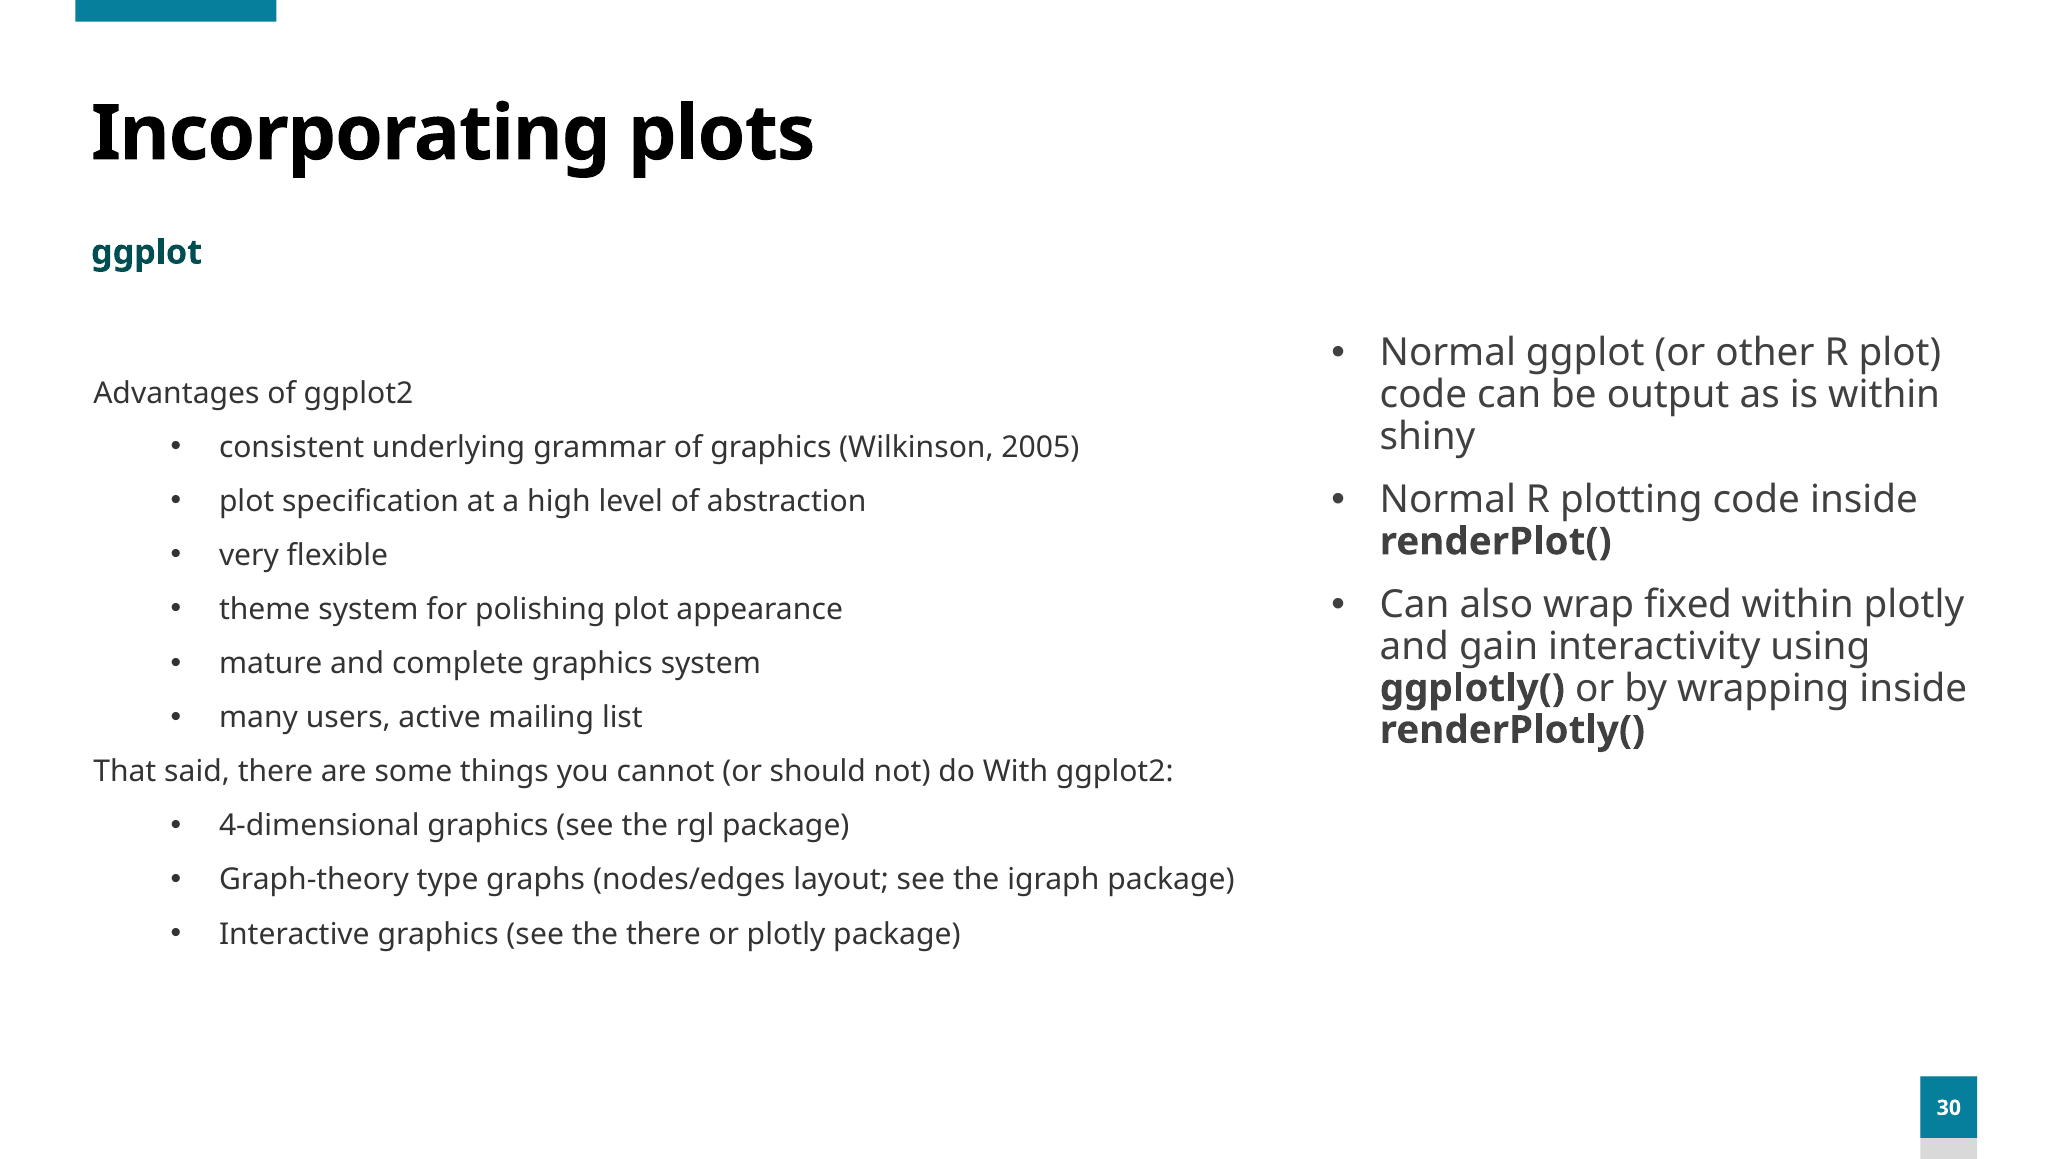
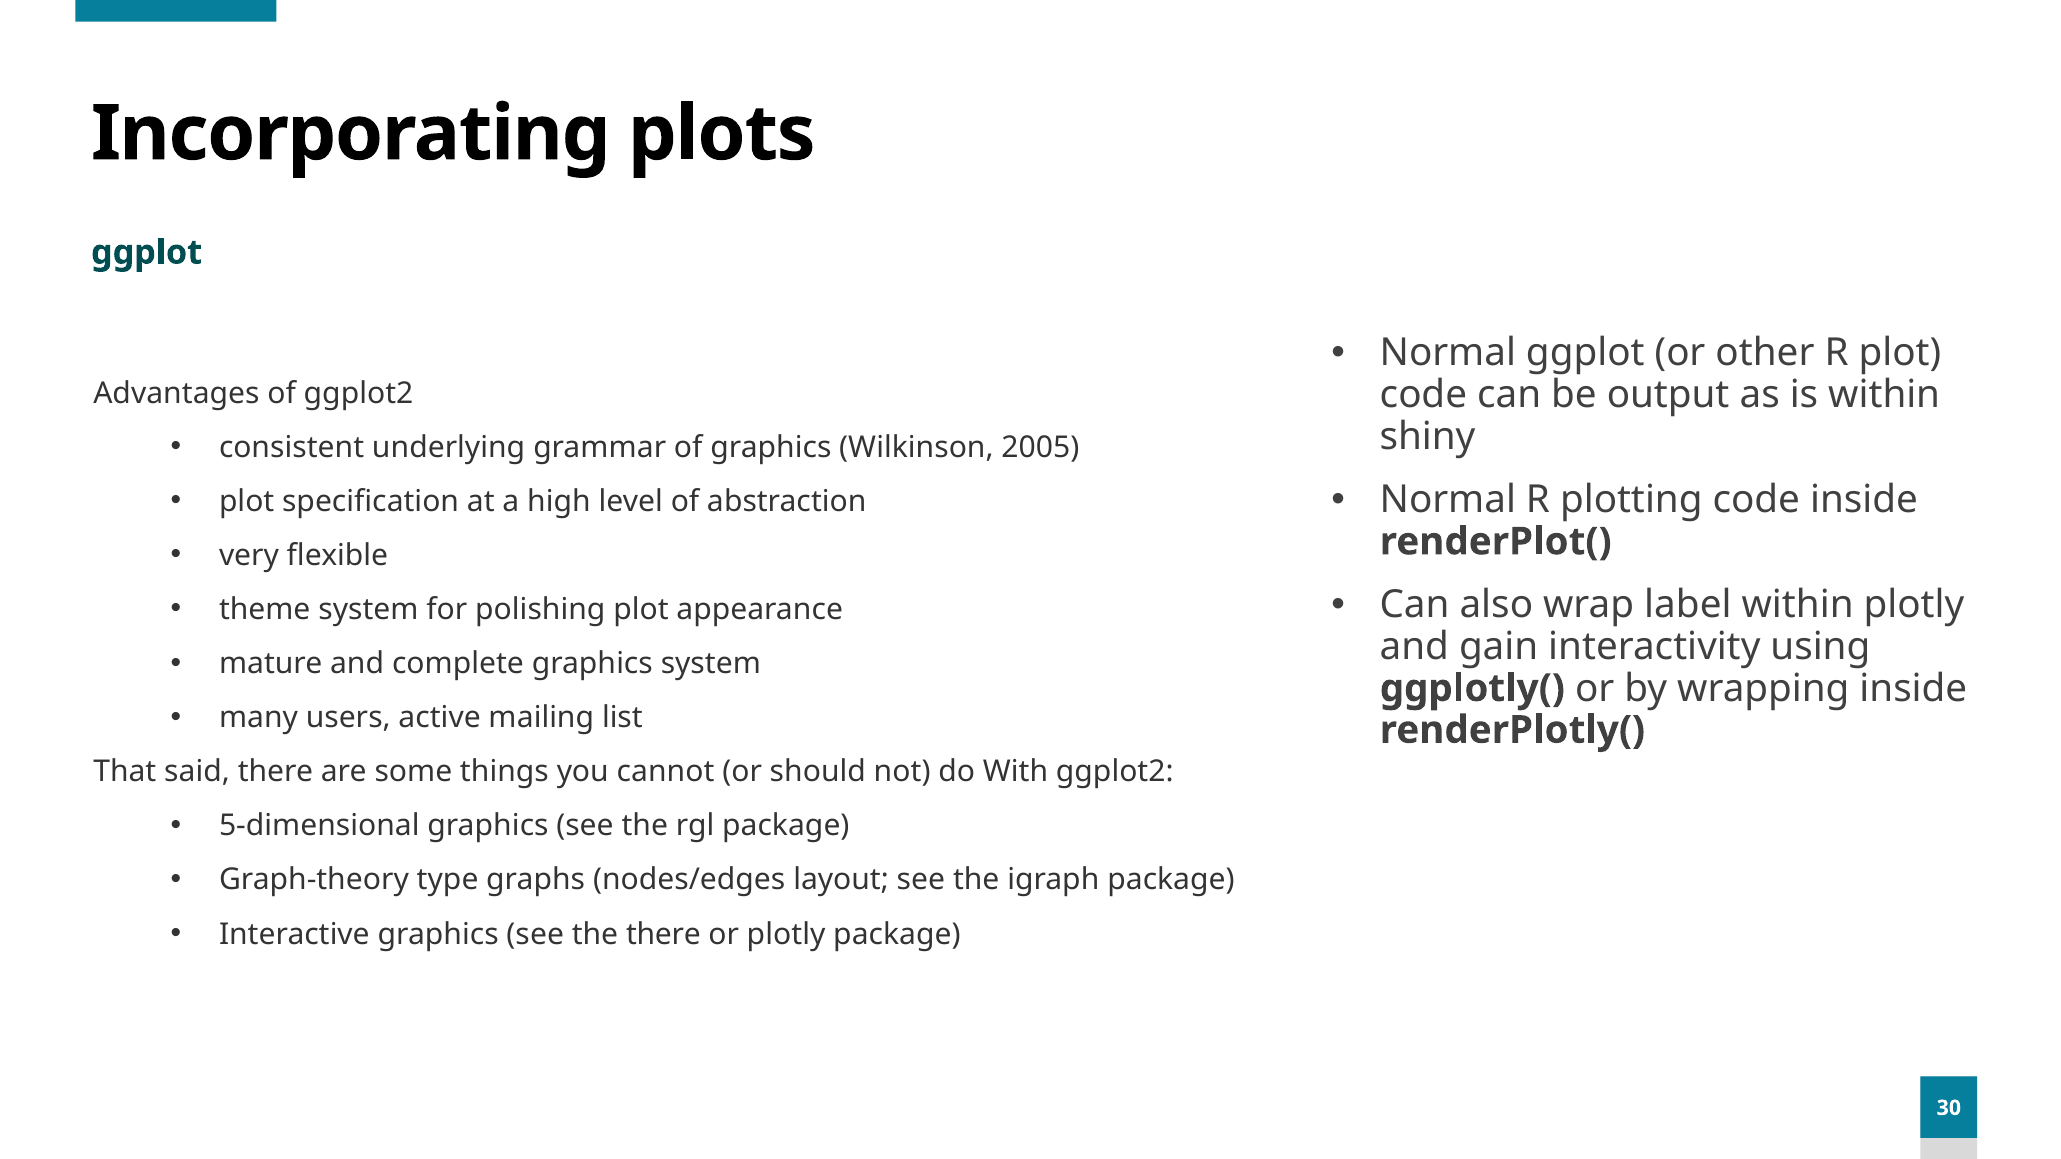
fixed: fixed -> label
4-dimensional: 4-dimensional -> 5-dimensional
